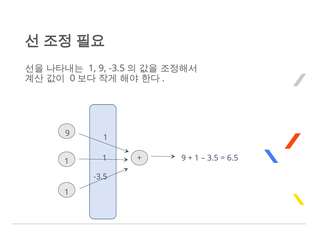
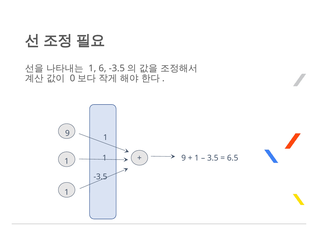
1 9: 9 -> 6
